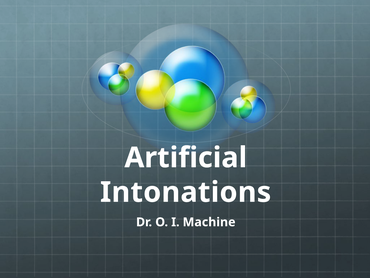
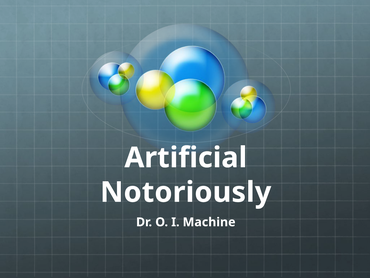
Intonations: Intonations -> Notoriously
